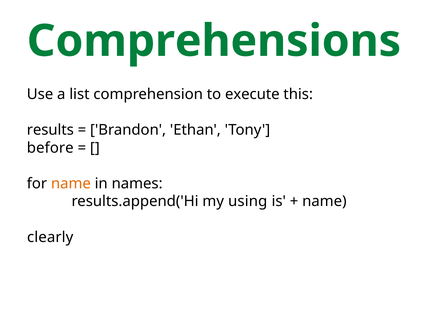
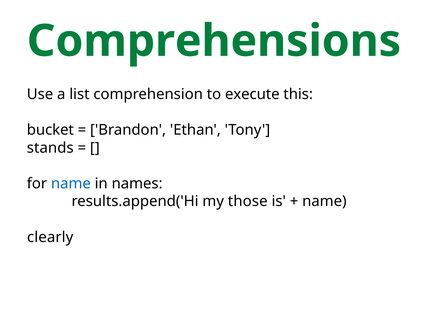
results: results -> bucket
before: before -> stands
name at (71, 184) colour: orange -> blue
using: using -> those
